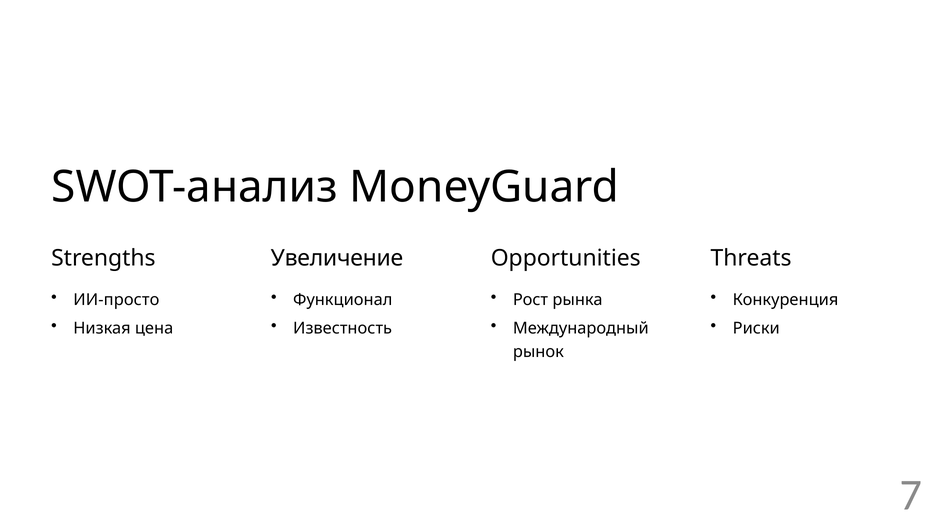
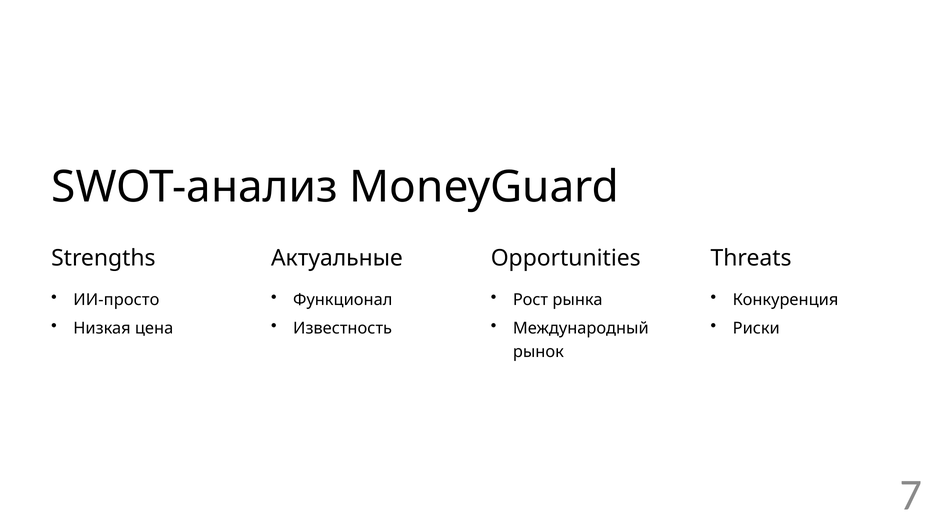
Увеличение: Увеличение -> Актуальные
